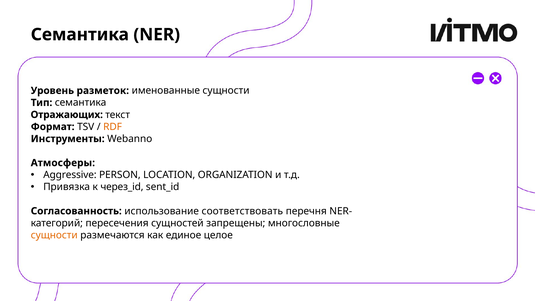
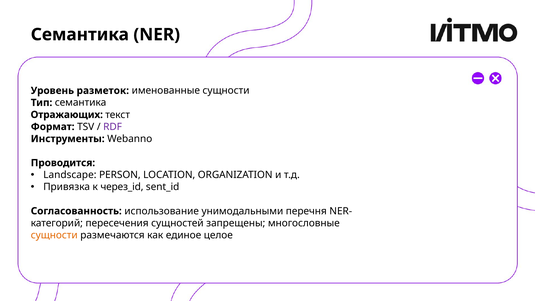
RDF colour: orange -> purple
Атмосферы: Атмосферы -> Проводится
Aggressive: Aggressive -> Landscape
соответствовать: соответствовать -> унимодальными
